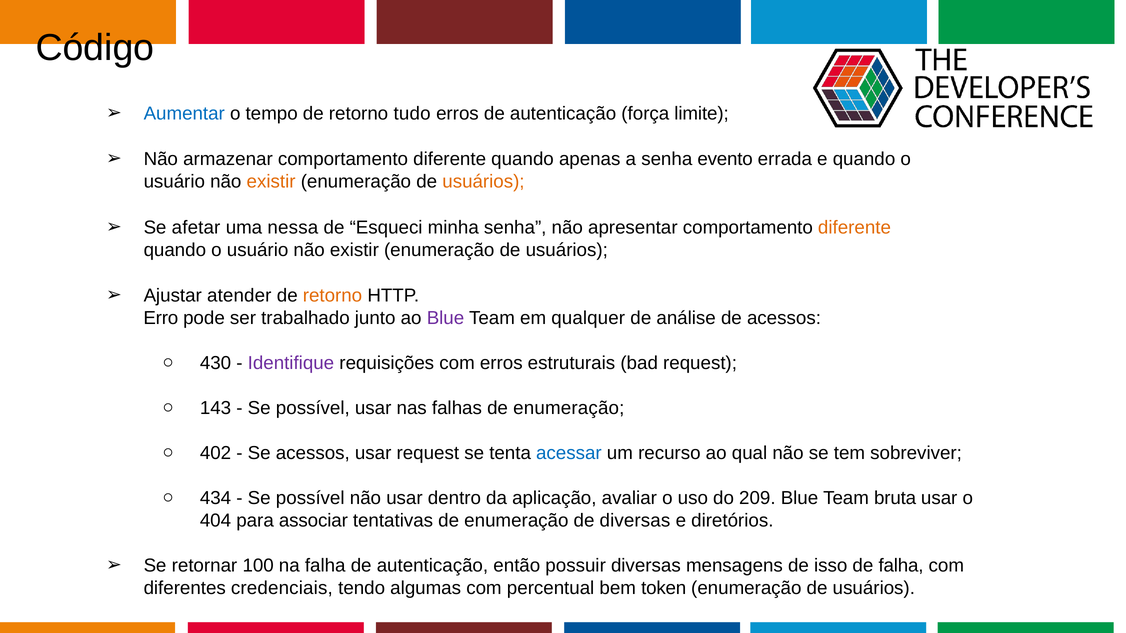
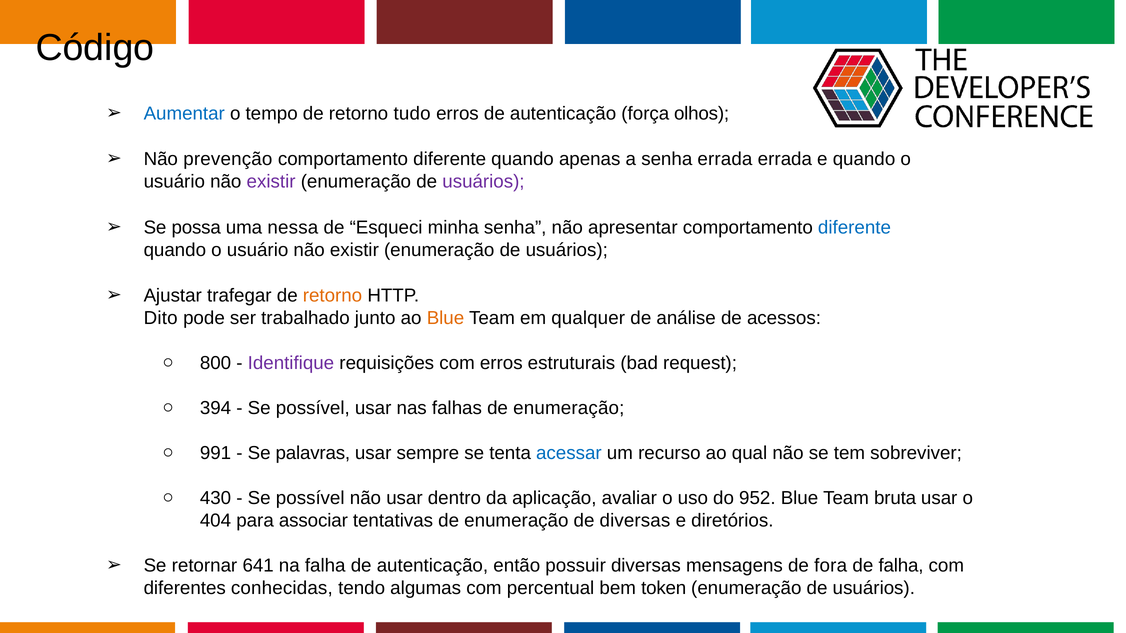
limite: limite -> olhos
armazenar: armazenar -> prevenção
senha evento: evento -> errada
existir at (271, 182) colour: orange -> purple
usuários at (483, 182) colour: orange -> purple
afetar: afetar -> possa
diferente at (854, 228) colour: orange -> blue
atender: atender -> trafegar
Erro: Erro -> Dito
Blue at (445, 318) colour: purple -> orange
430: 430 -> 800
143: 143 -> 394
402: 402 -> 991
Se acessos: acessos -> palavras
usar request: request -> sempre
434: 434 -> 430
209: 209 -> 952
100: 100 -> 641
isso: isso -> fora
credenciais: credenciais -> conhecidas
